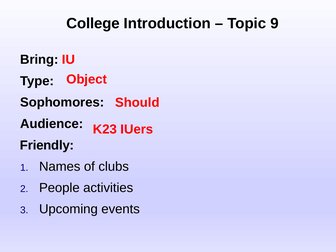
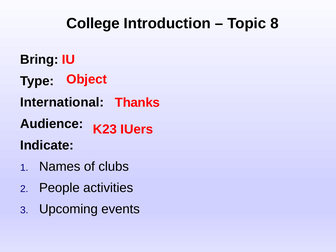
9: 9 -> 8
Sophomores: Sophomores -> International
Should: Should -> Thanks
Friendly: Friendly -> Indicate
